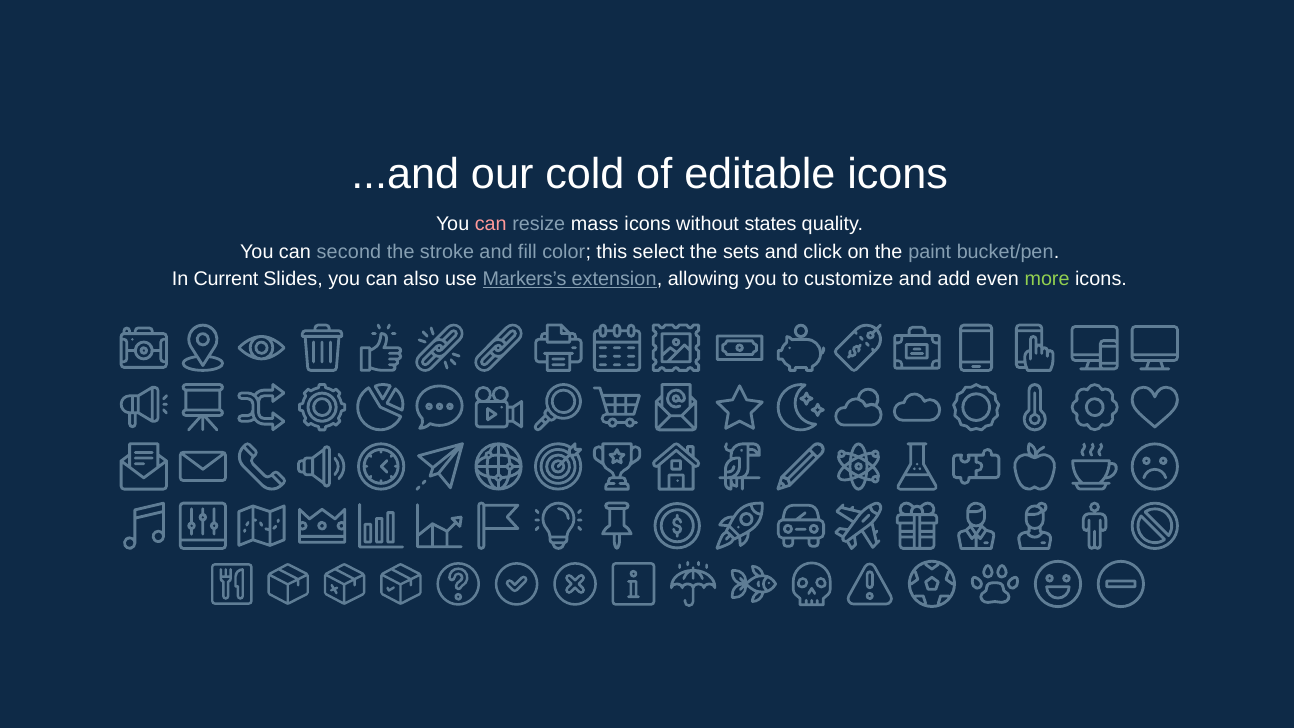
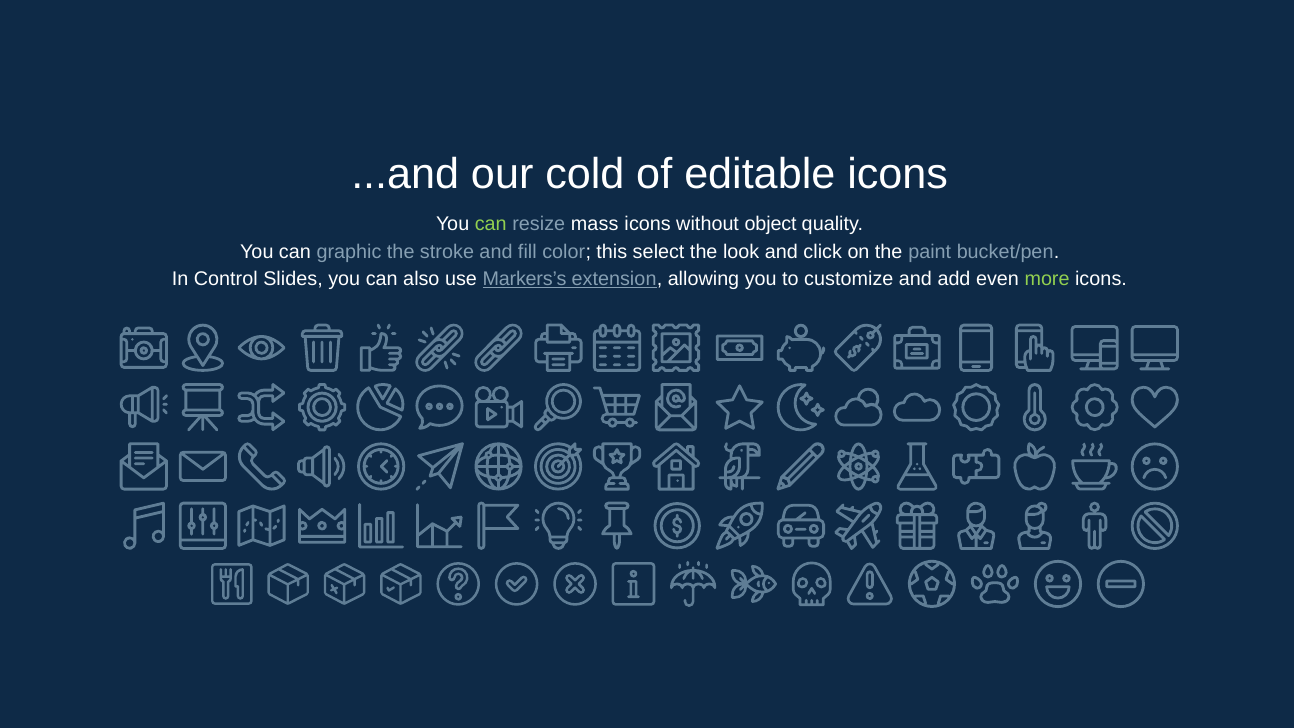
can at (491, 224) colour: pink -> light green
states: states -> object
second: second -> graphic
sets: sets -> look
Current: Current -> Control
